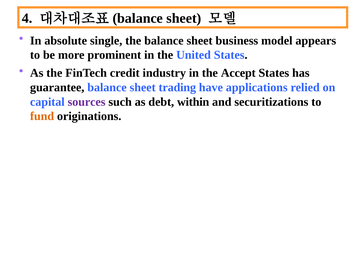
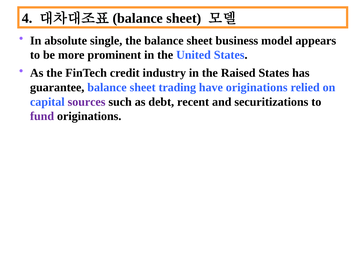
Accept: Accept -> Raised
have applications: applications -> originations
within: within -> recent
fund colour: orange -> purple
